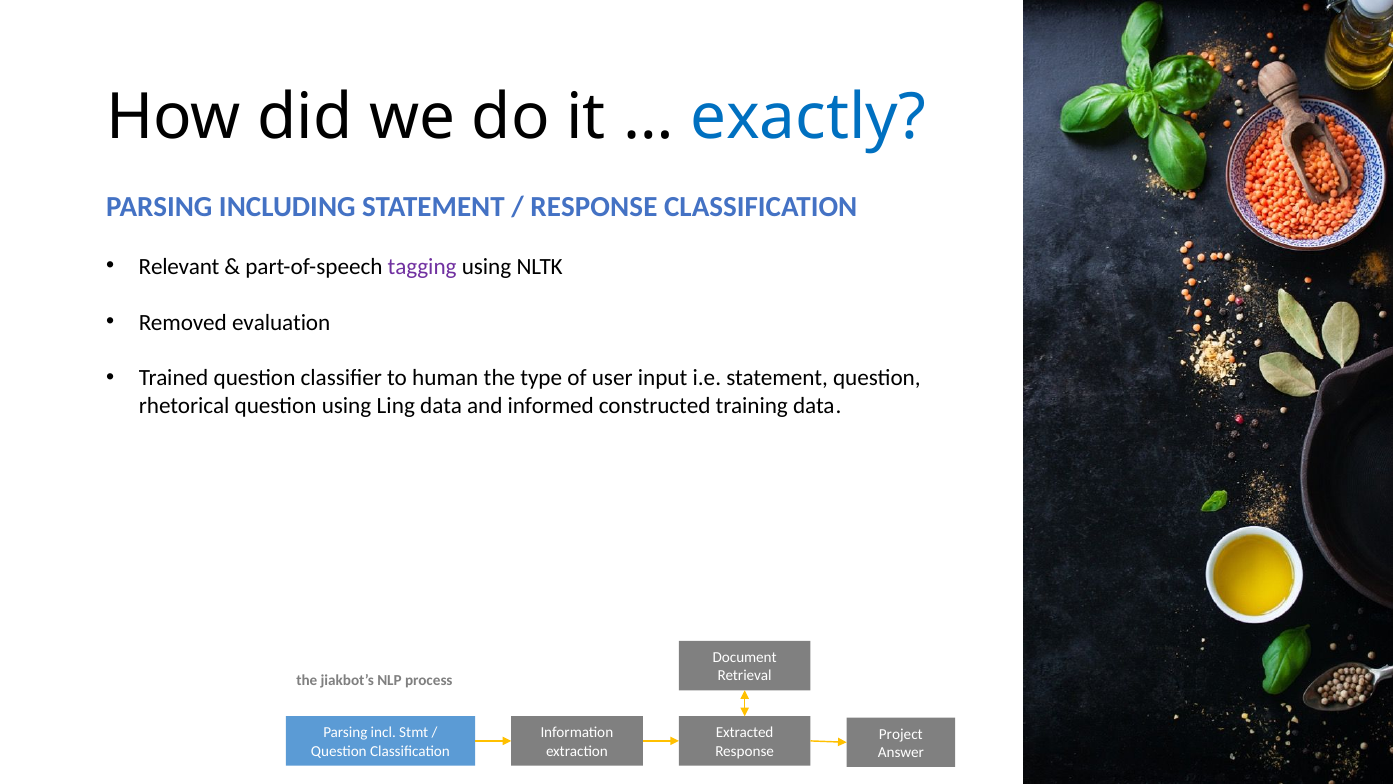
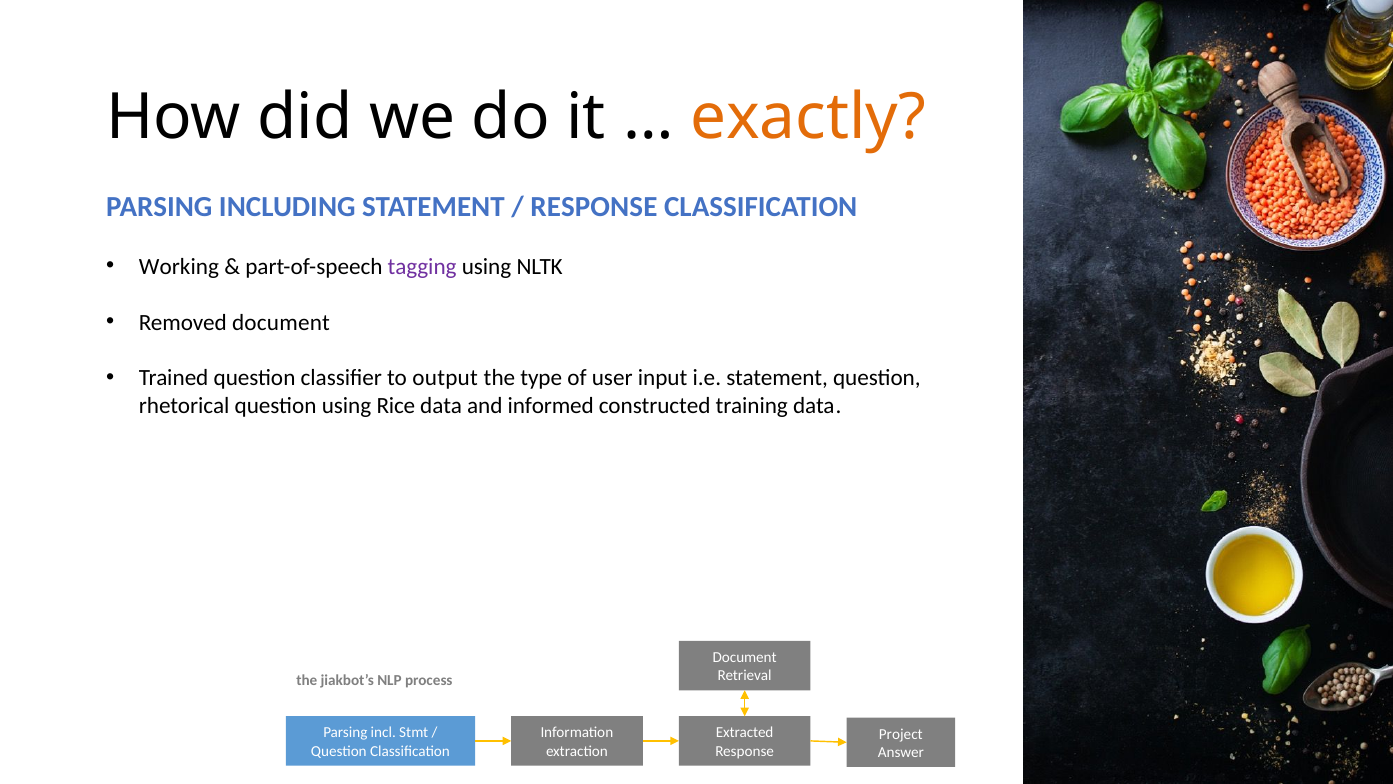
exactly colour: blue -> orange
Relevant: Relevant -> Working
Removed evaluation: evaluation -> document
human: human -> output
Ling: Ling -> Rice
